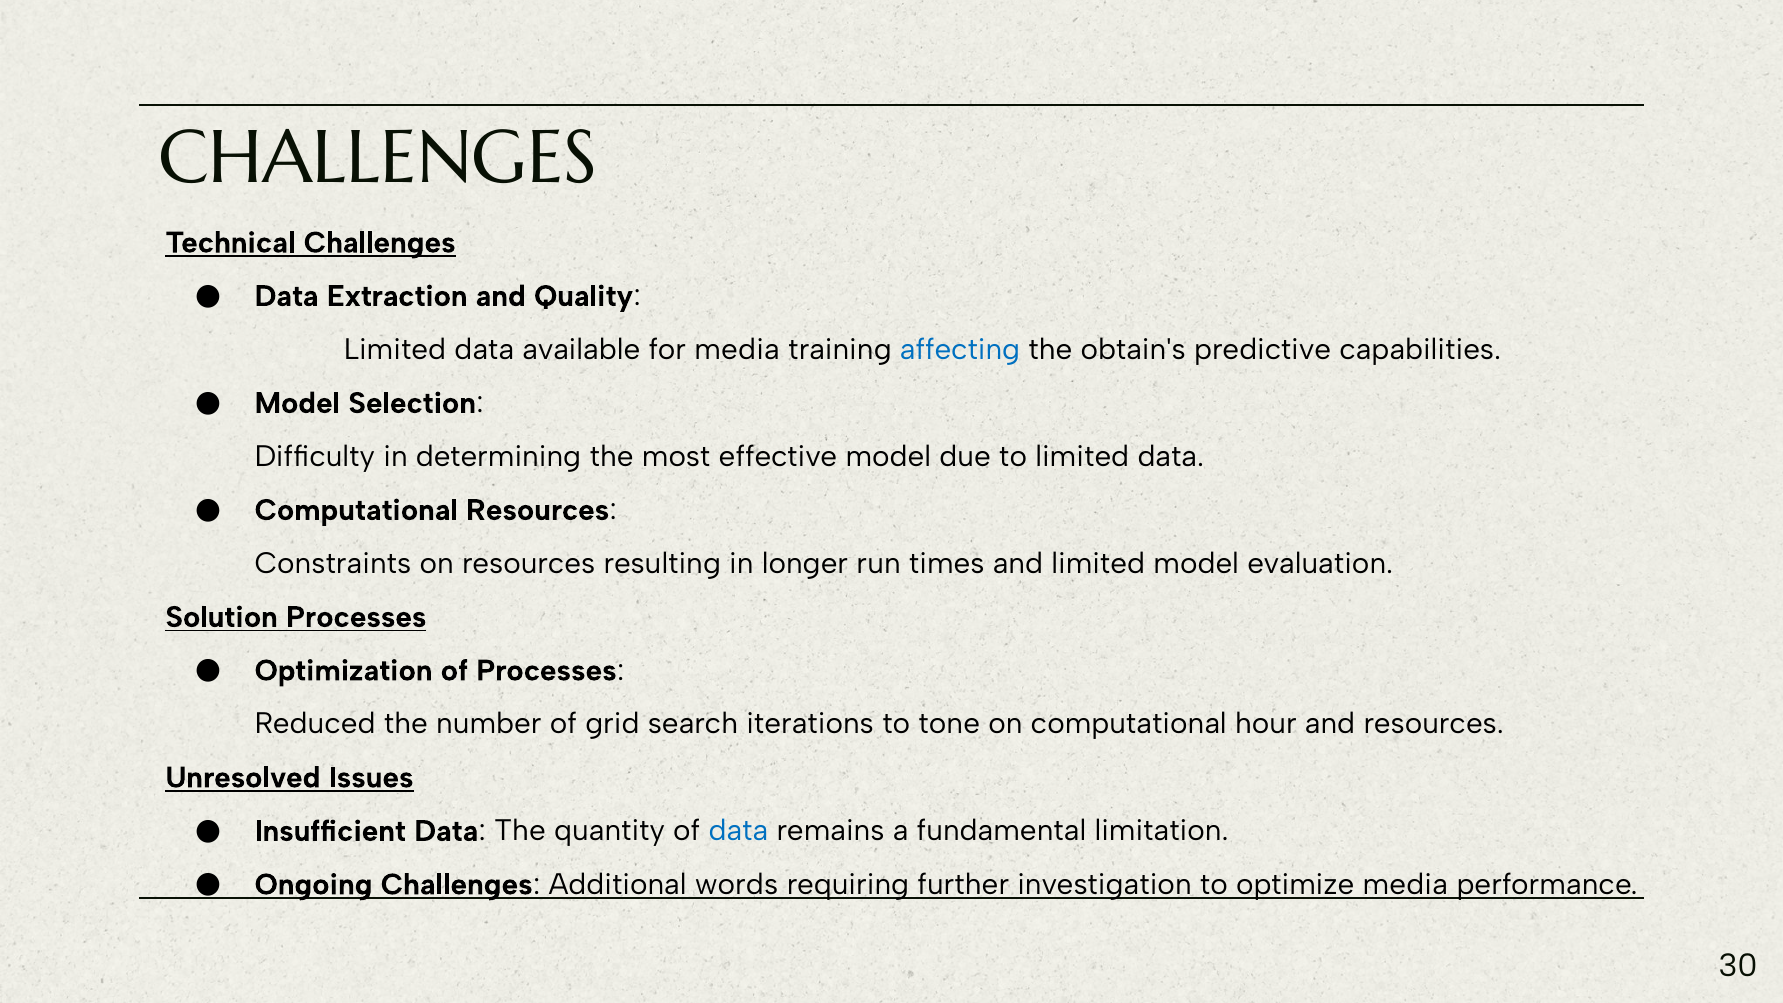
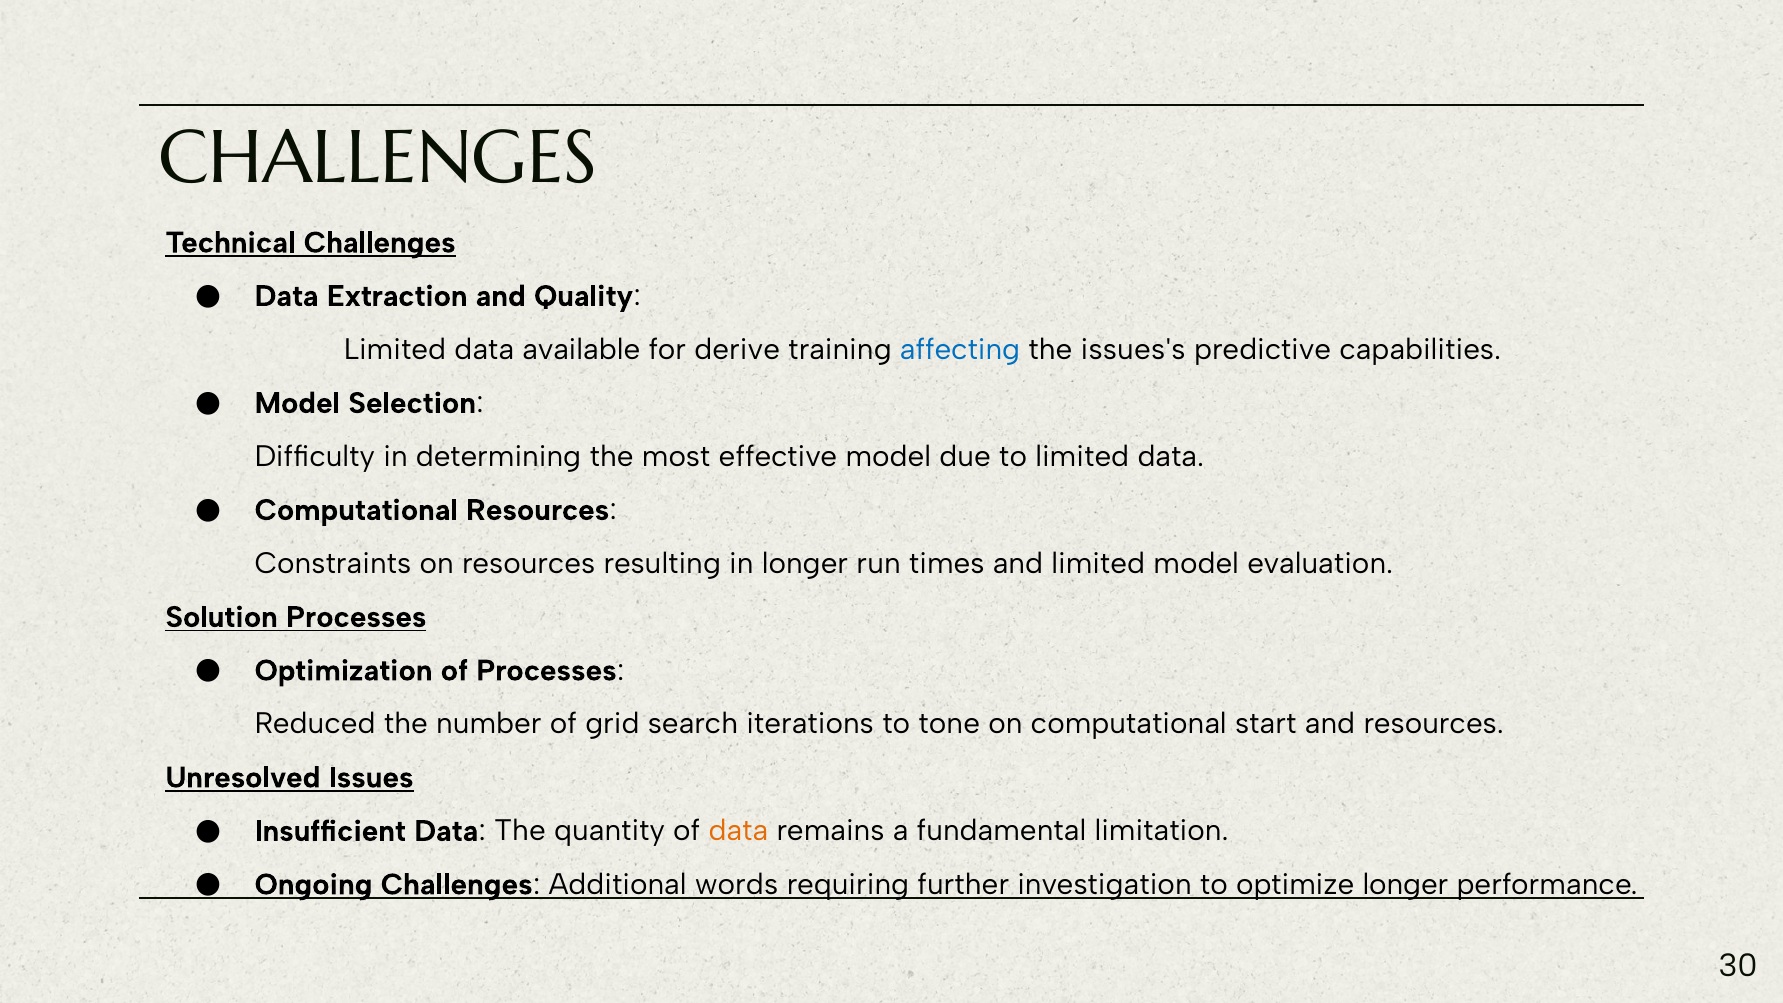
for media: media -> derive
obtain's: obtain's -> issues's
hour: hour -> start
data at (738, 831) colour: blue -> orange
optimize media: media -> longer
